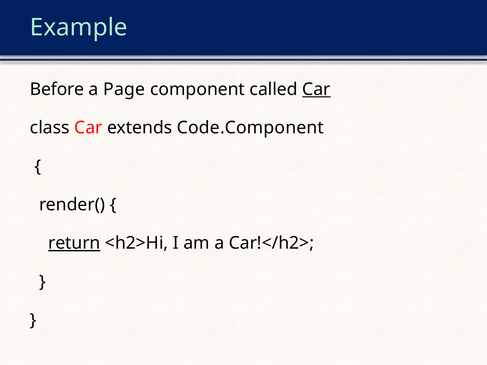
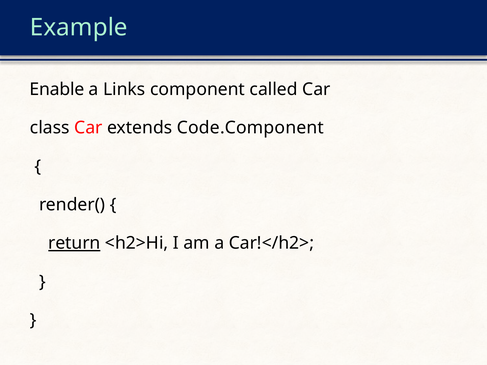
Before: Before -> Enable
Page: Page -> Links
Car at (316, 89) underline: present -> none
